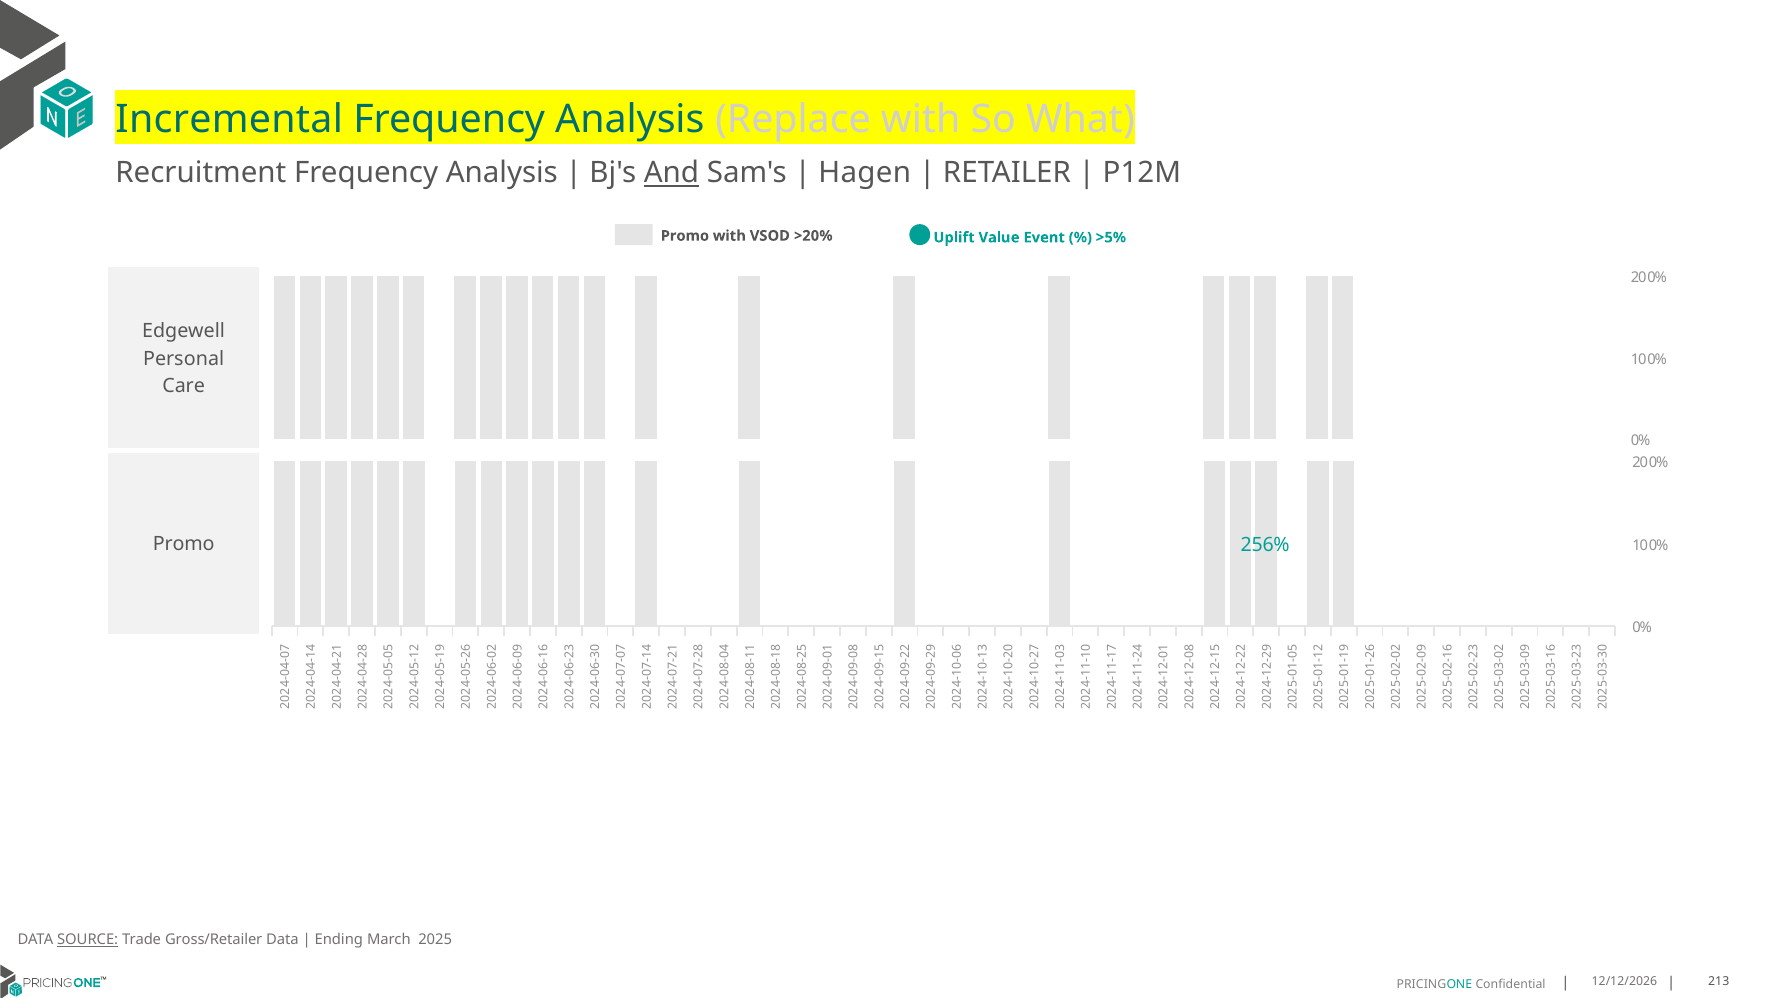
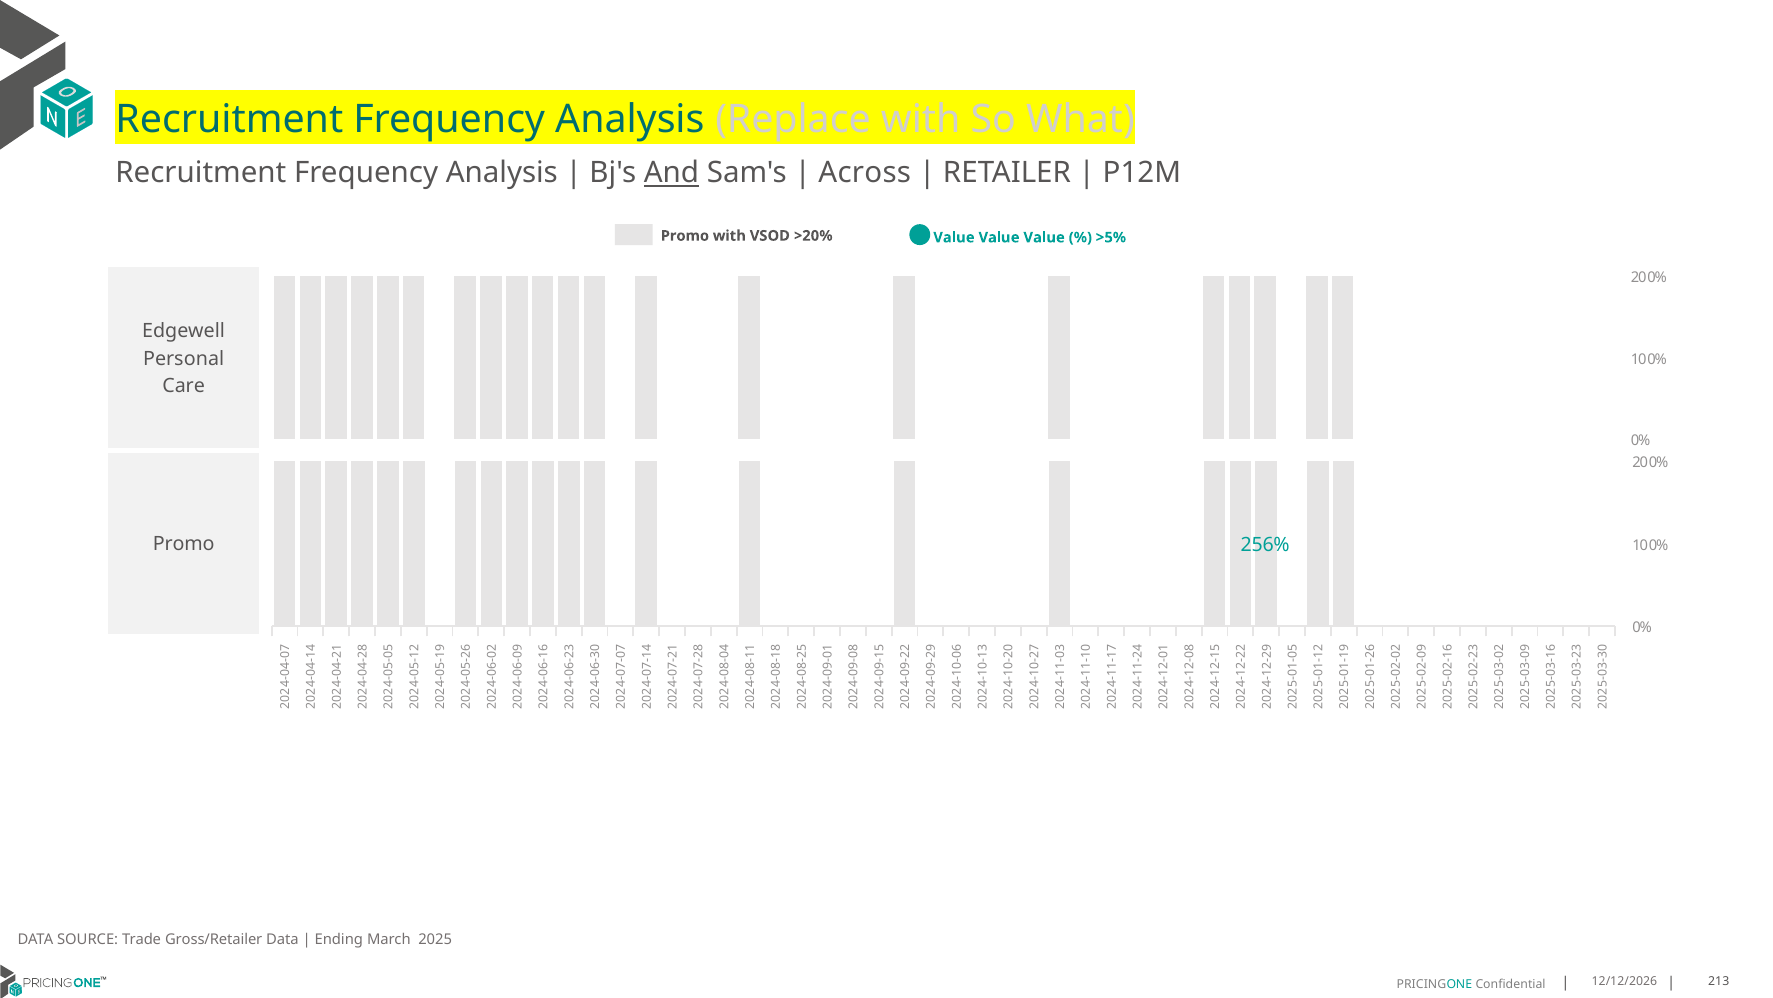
Incremental at (229, 119): Incremental -> Recruitment
Hagen: Hagen -> Across
Uplift at (954, 237): Uplift -> Value
Event at (1044, 237): Event -> Value
SOURCE underline: present -> none
